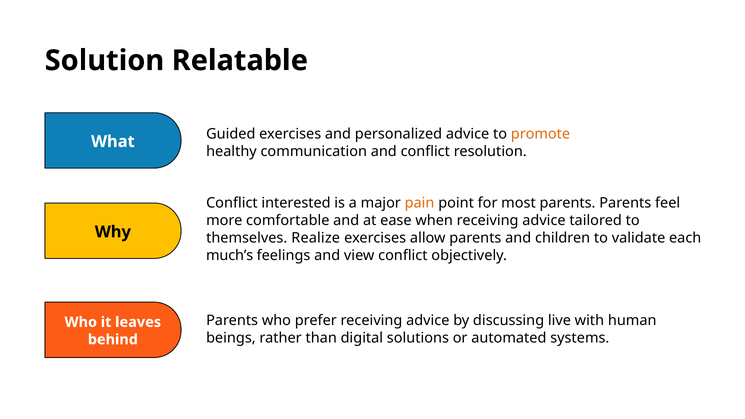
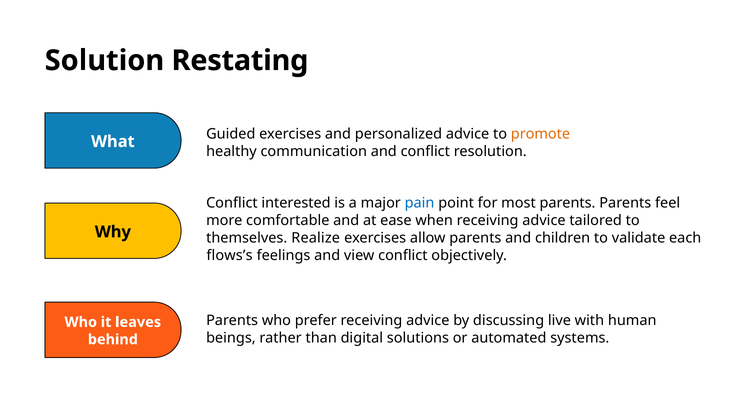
Relatable: Relatable -> Restating
pain colour: orange -> blue
much’s: much’s -> flows’s
